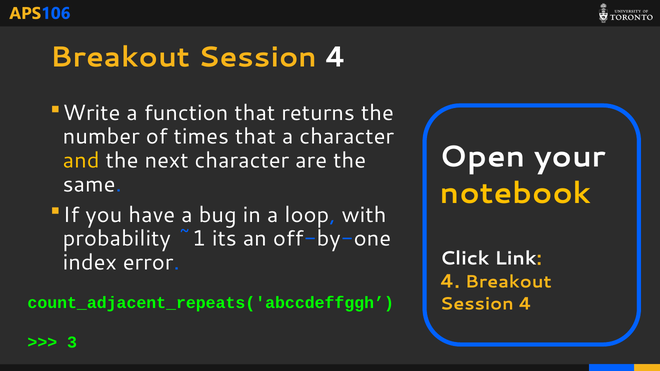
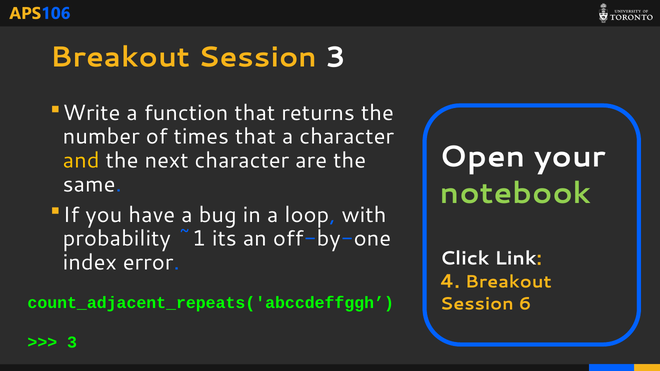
4 at (336, 57): 4 -> 3
notebook colour: yellow -> light green
4 at (525, 304): 4 -> 6
